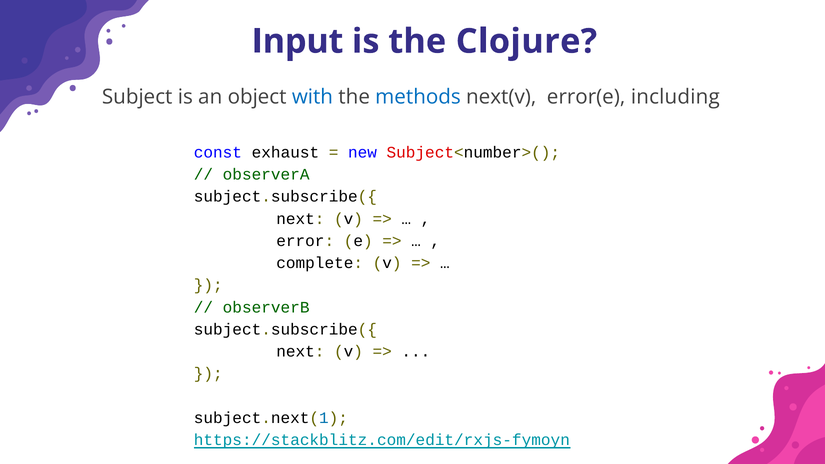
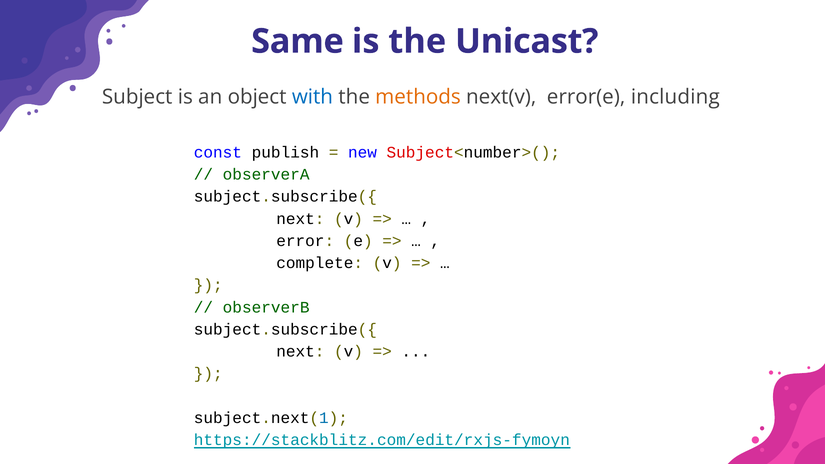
Input: Input -> Same
Clojure: Clojure -> Unicast
methods colour: blue -> orange
exhaust: exhaust -> publish
